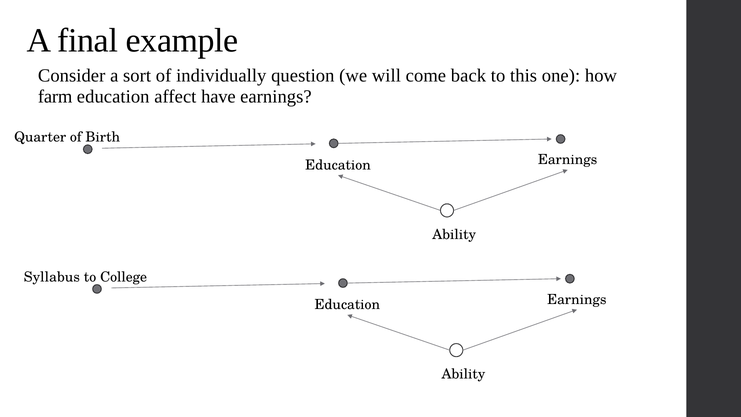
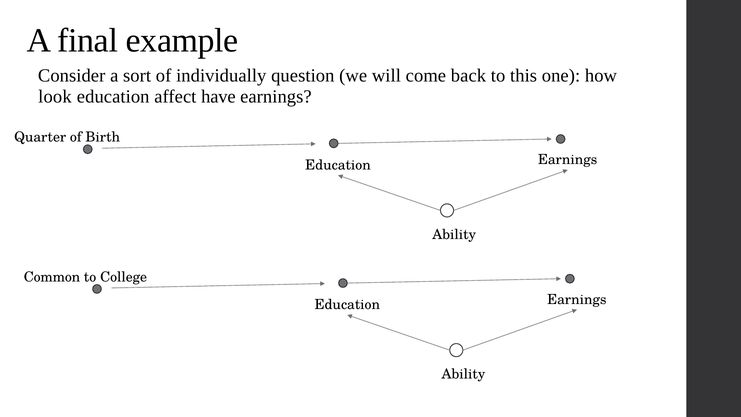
farm: farm -> look
Syllabus: Syllabus -> Common
